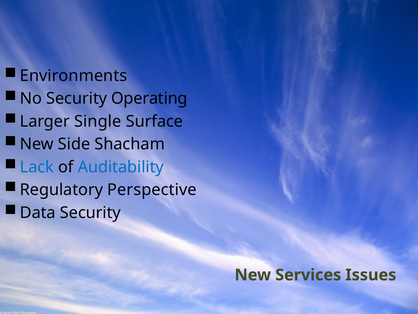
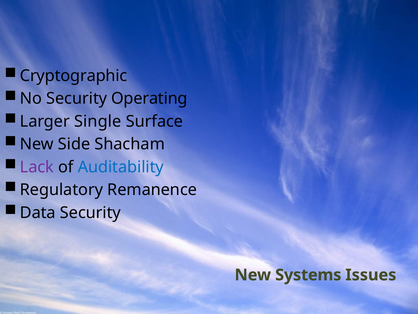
Environments: Environments -> Cryptographic
Lack colour: blue -> purple
Perspective: Perspective -> Remanence
Services: Services -> Systems
